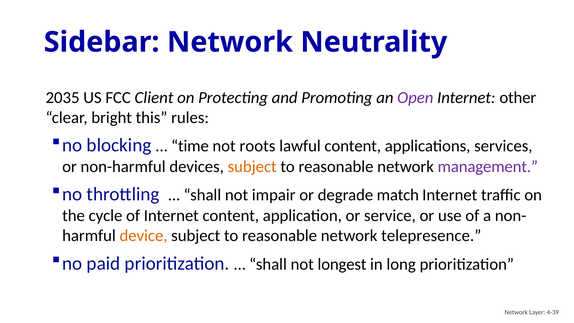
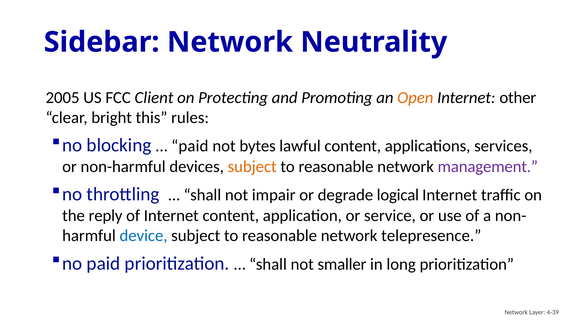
2035: 2035 -> 2005
Open colour: purple -> orange
time at (190, 146): time -> paid
roots: roots -> bytes
match: match -> logical
cycle: cycle -> reply
device colour: orange -> blue
longest: longest -> smaller
